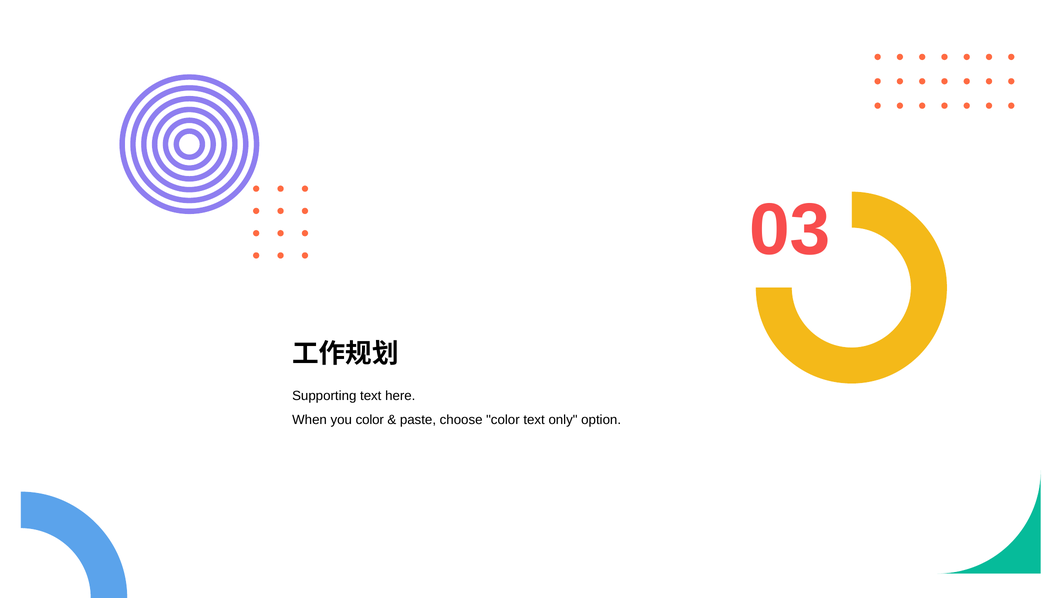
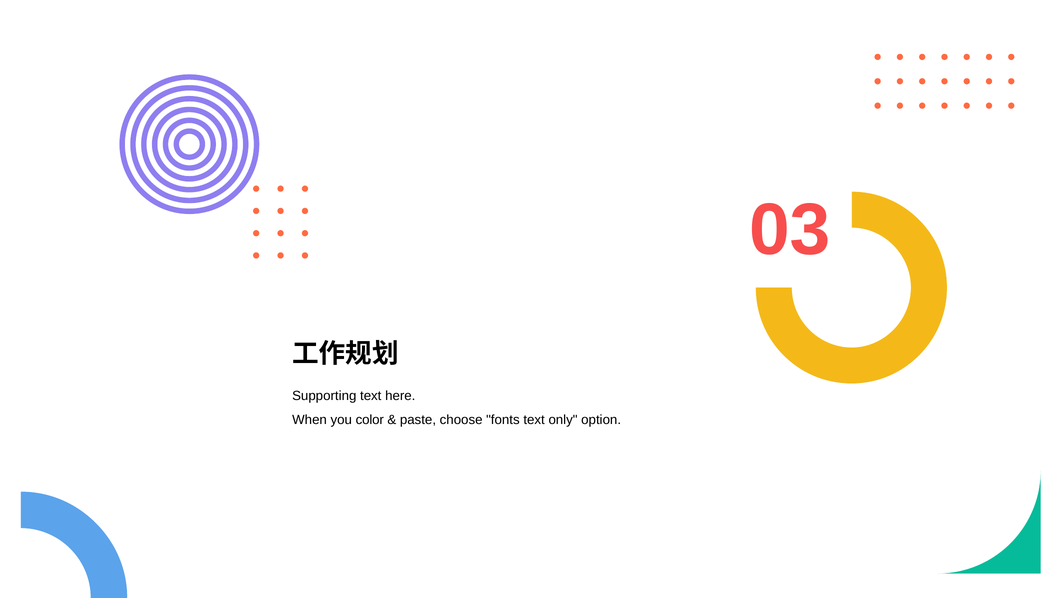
choose color: color -> fonts
